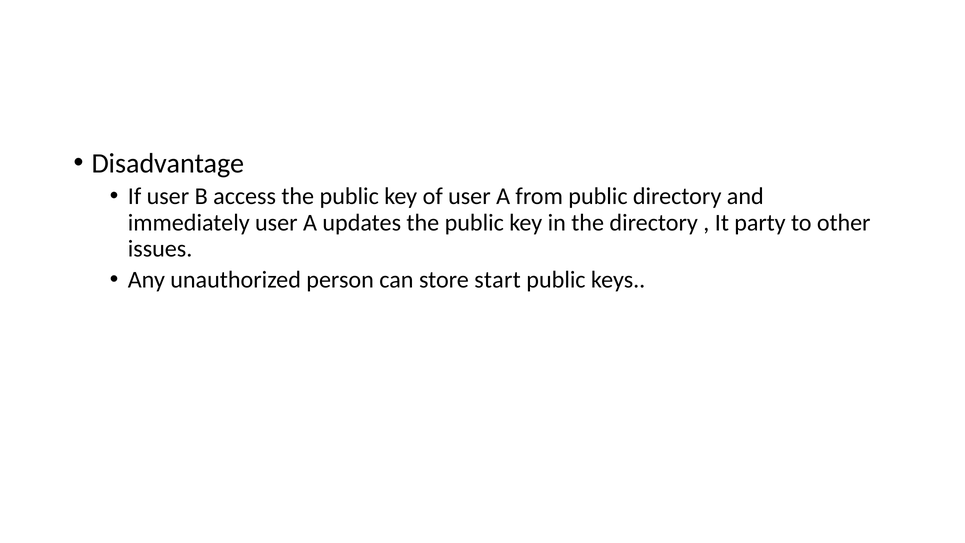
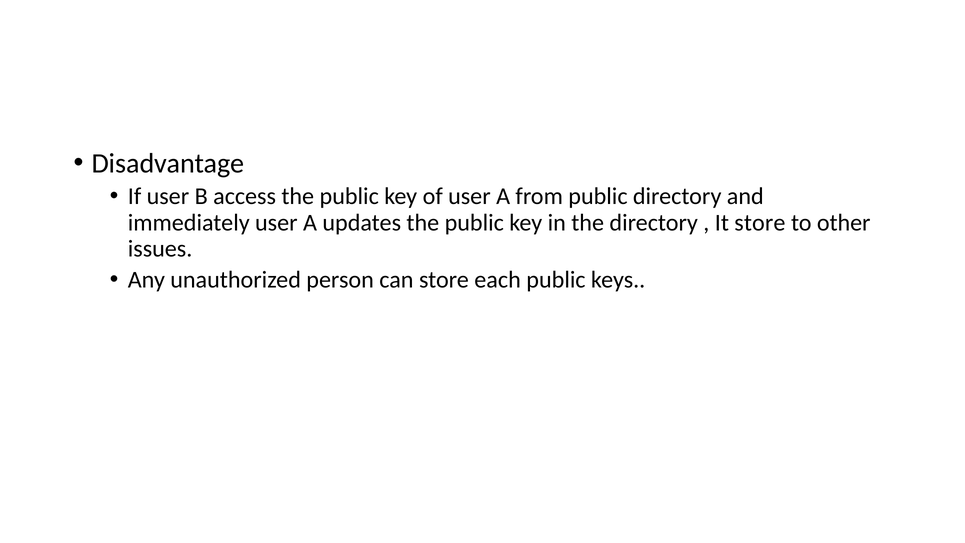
It party: party -> store
start: start -> each
